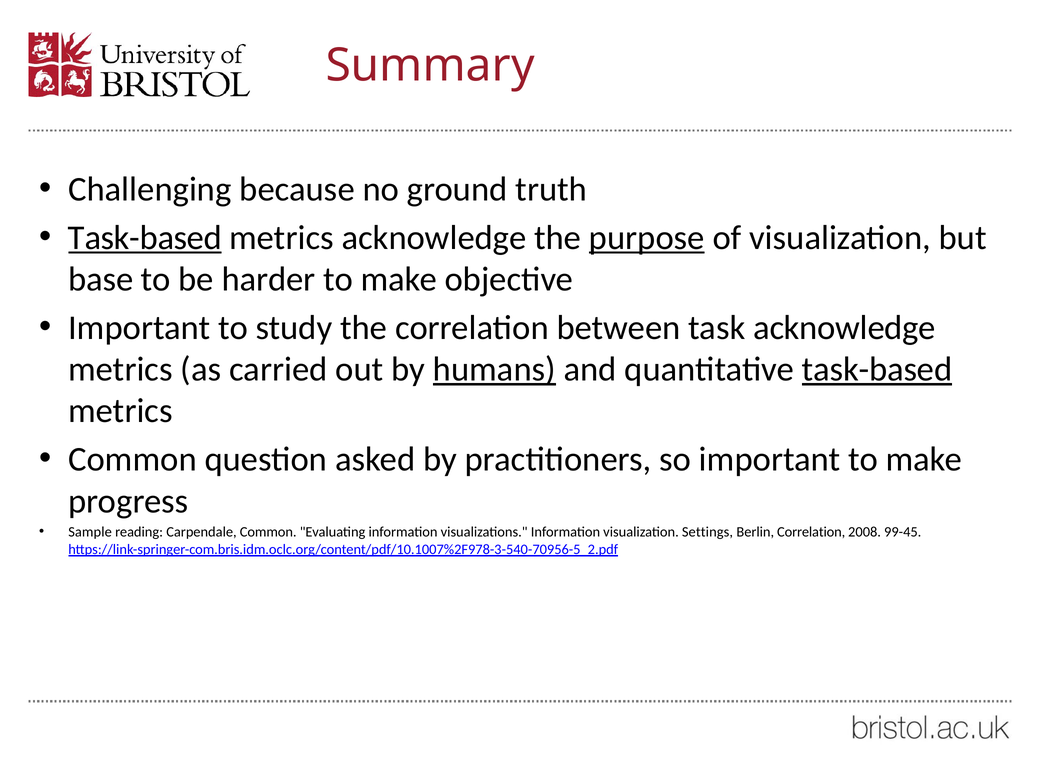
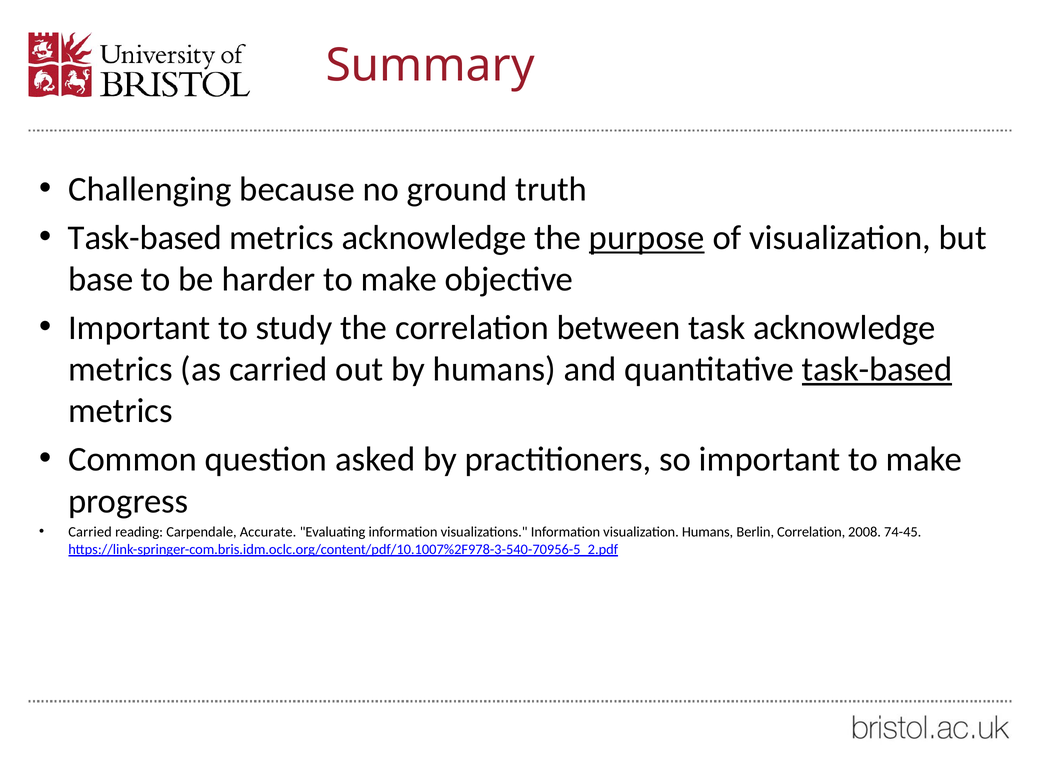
Task-based at (145, 238) underline: present -> none
humans at (494, 369) underline: present -> none
Sample at (90, 532): Sample -> Carried
Carpendale Common: Common -> Accurate
visualization Settings: Settings -> Humans
99-45: 99-45 -> 74-45
